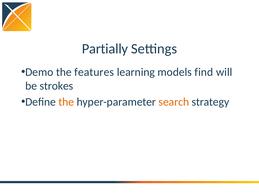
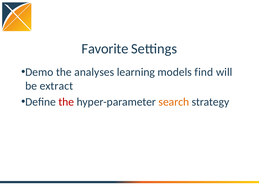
Partially: Partially -> Favorite
features: features -> analyses
strokes: strokes -> extract
the at (66, 102) colour: orange -> red
